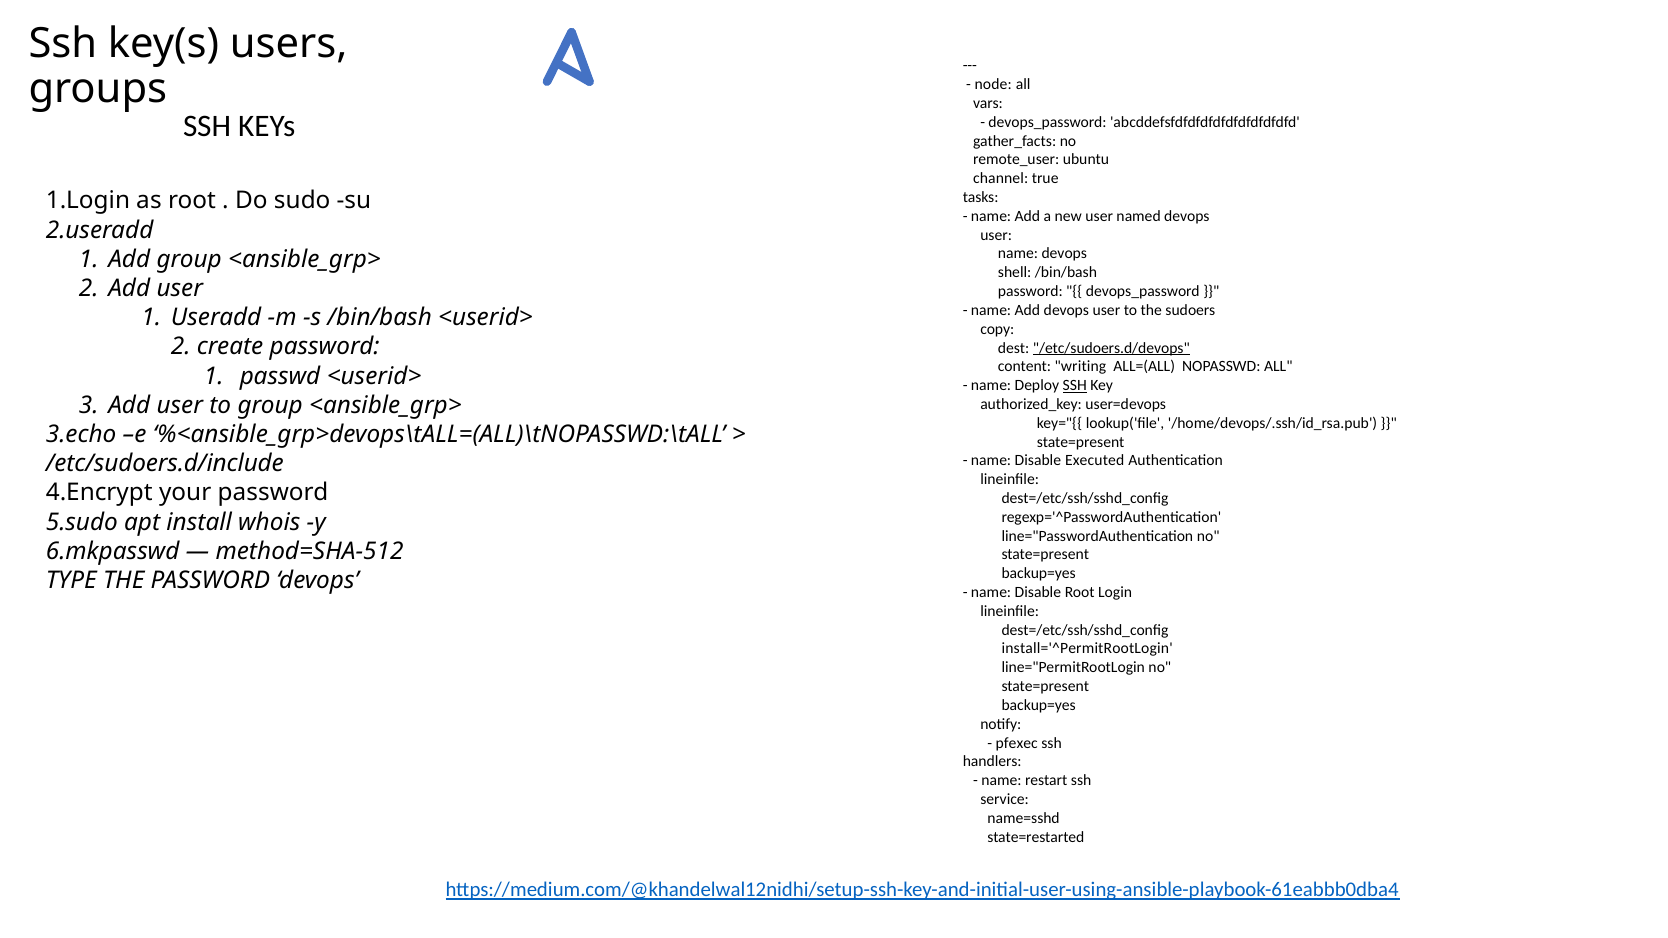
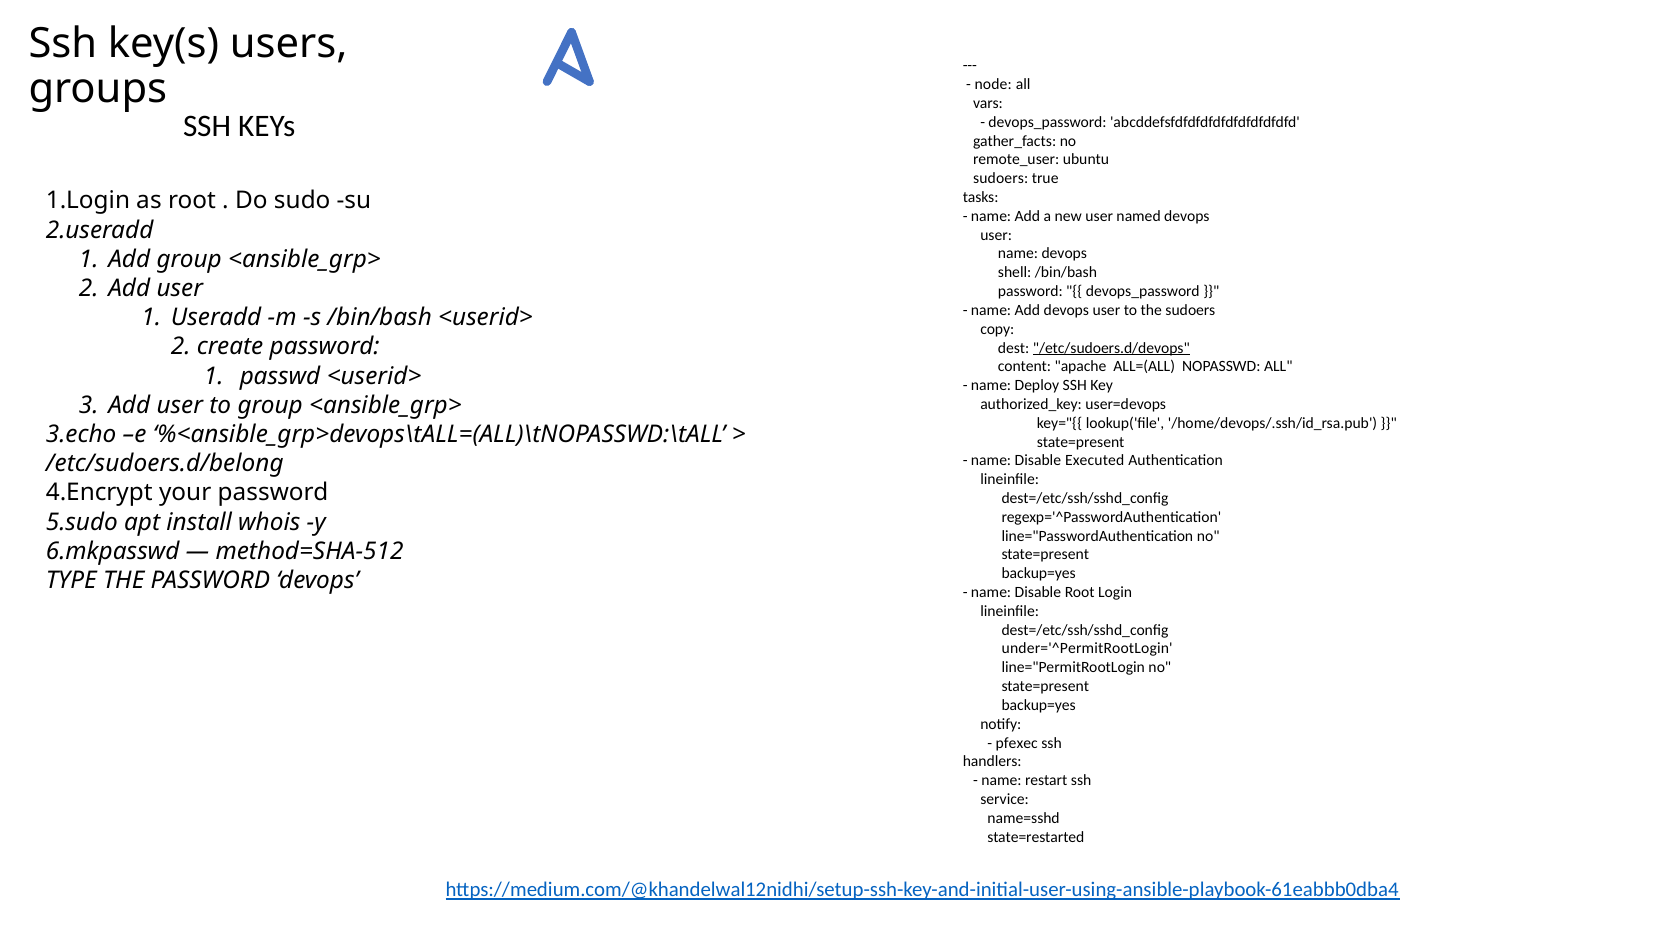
channel at (1001, 179): channel -> sudoers
writing: writing -> apache
SSH at (1075, 386) underline: present -> none
/etc/sudoers.d/include: /etc/sudoers.d/include -> /etc/sudoers.d/belong
install='^PermitRootLogin: install='^PermitRootLogin -> under='^PermitRootLogin
